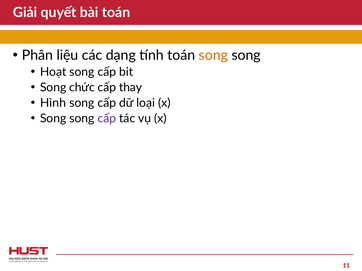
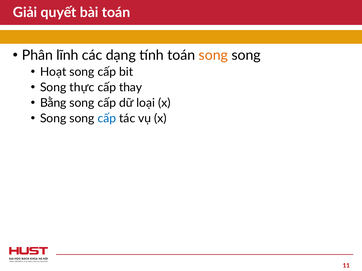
liệu: liệu -> lĩnh
chức: chức -> thực
Hình: Hình -> Bằng
cấp at (107, 119) colour: purple -> blue
